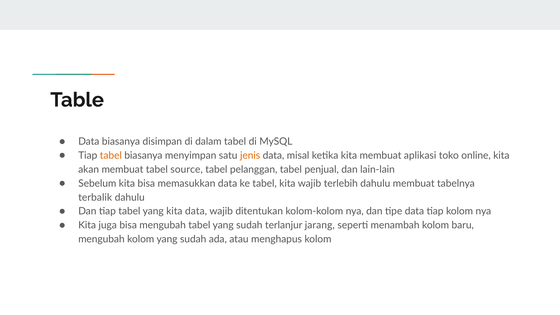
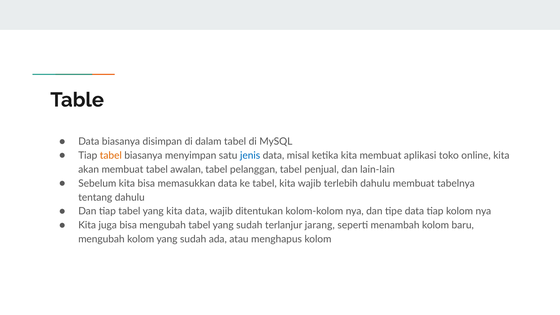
jenis colour: orange -> blue
source: source -> awalan
terbalik: terbalik -> tentang
